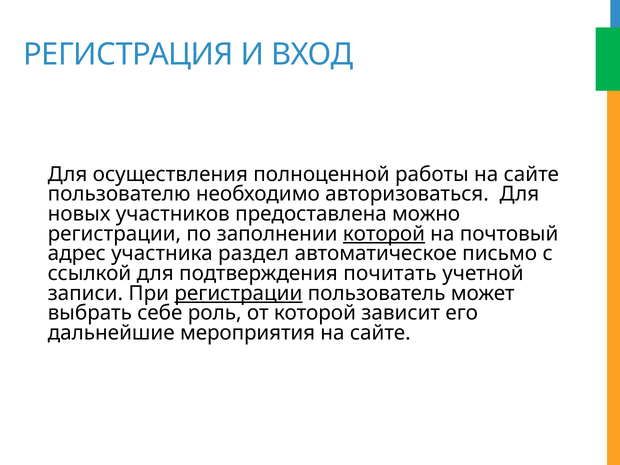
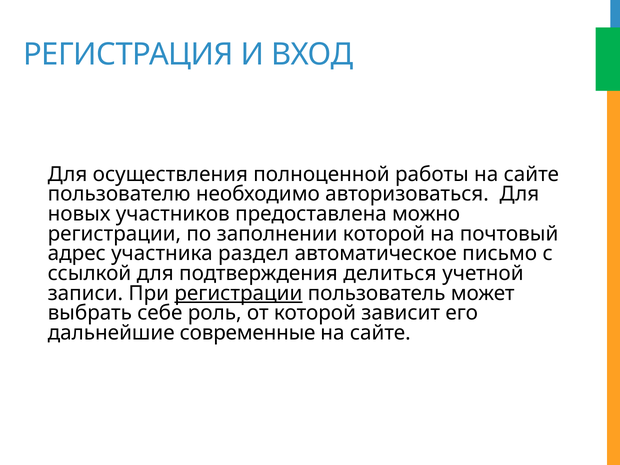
которой at (384, 234) underline: present -> none
почитать: почитать -> делиться
мероприятия: мероприятия -> современные
